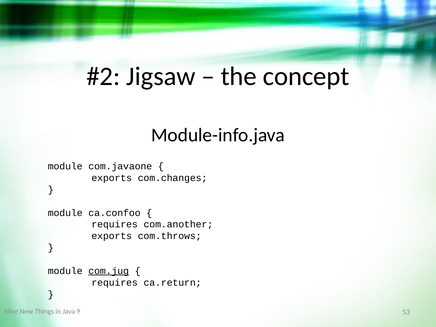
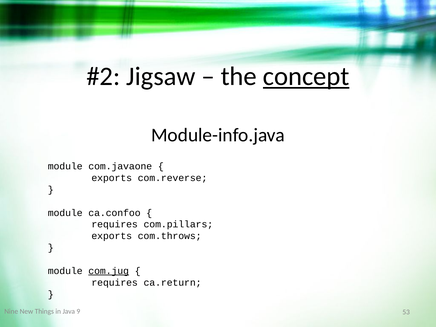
concept underline: none -> present
com.changes: com.changes -> com.reverse
com.another: com.another -> com.pillars
